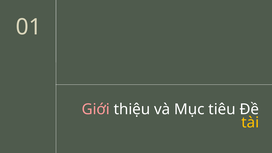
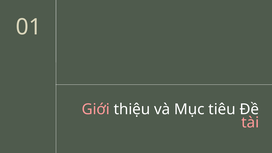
tài colour: yellow -> pink
